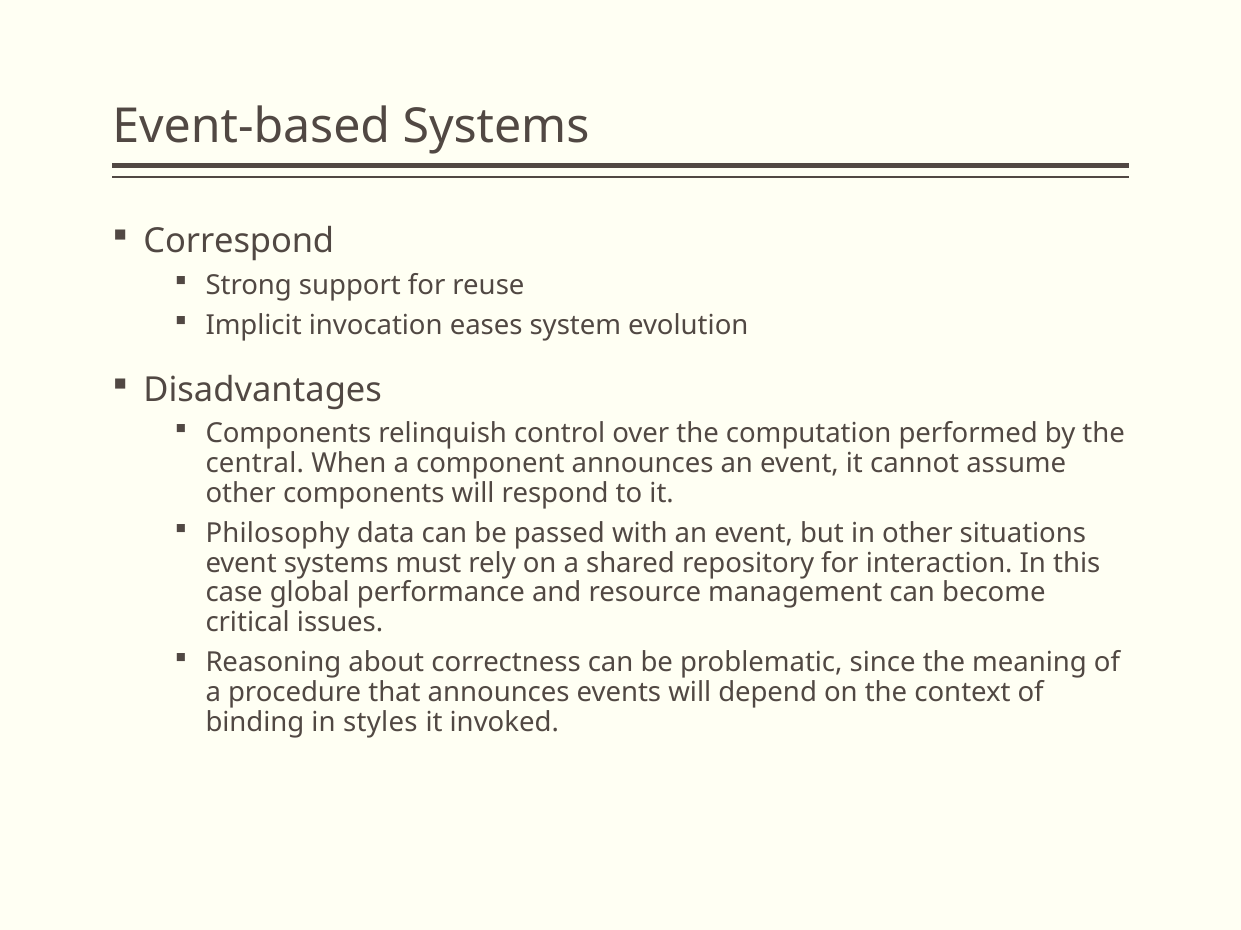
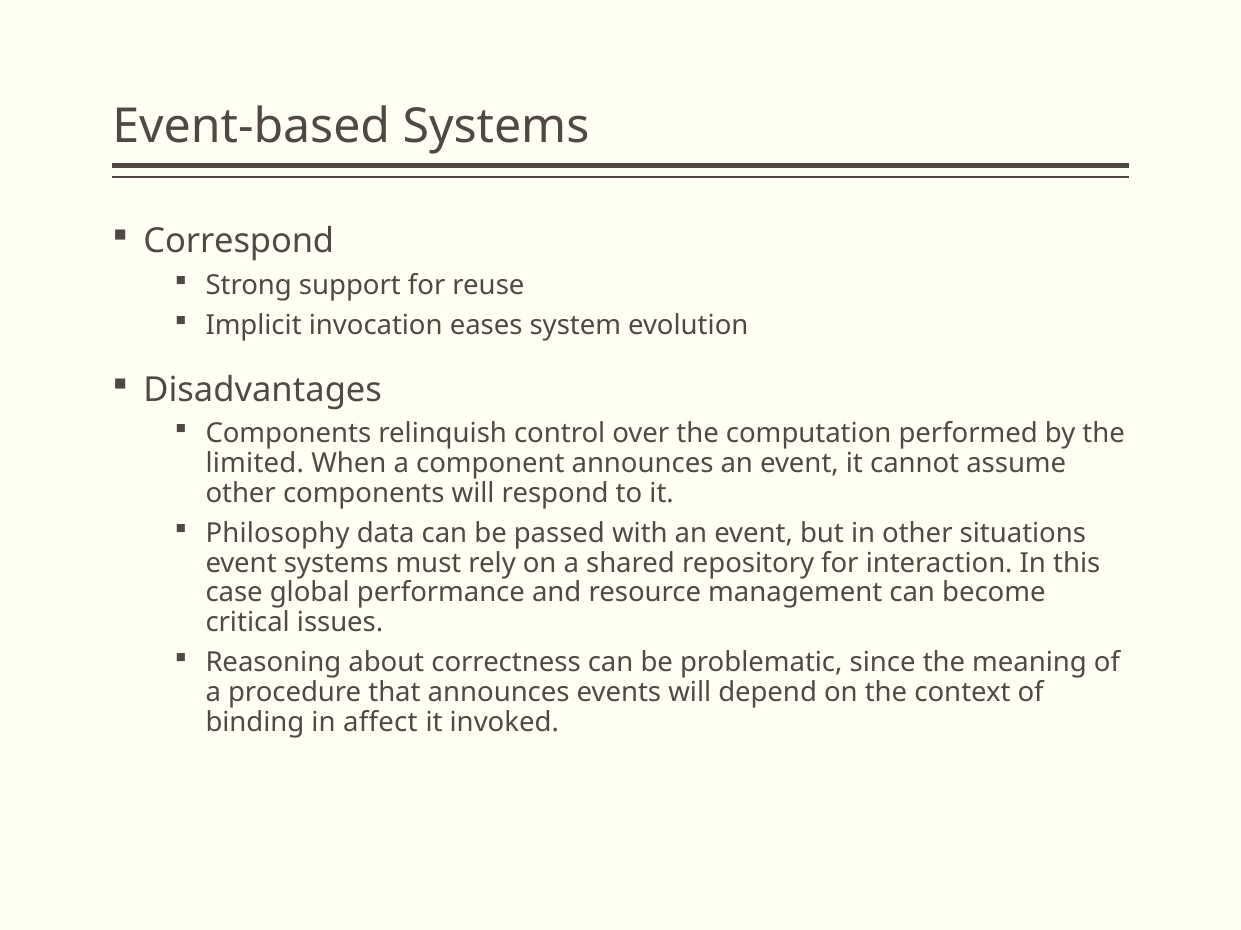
central: central -> limited
styles: styles -> affect
